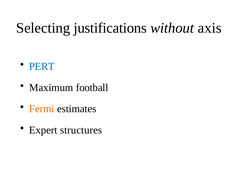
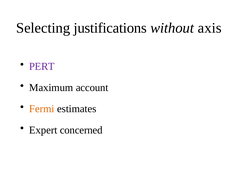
PERT colour: blue -> purple
football: football -> account
structures: structures -> concerned
